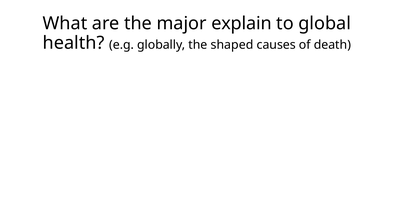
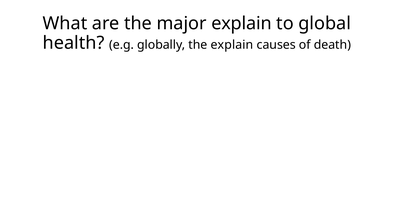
the shaped: shaped -> explain
